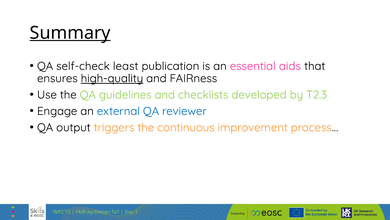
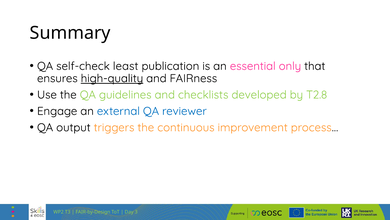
Summary underline: present -> none
aids: aids -> only
T2.3: T2.3 -> T2.8
